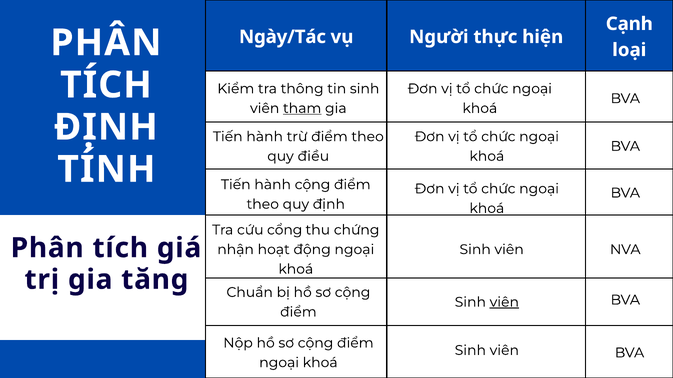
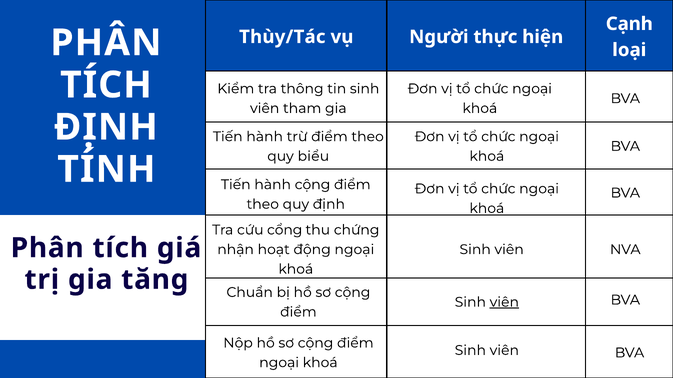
Ngày/Tác: Ngày/Tác -> Thùy/Tác
tham underline: present -> none
điều: điều -> biểu
